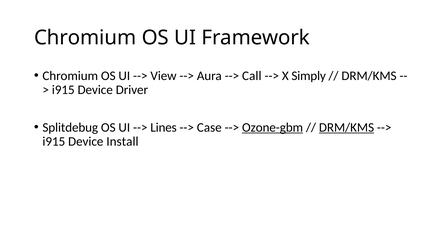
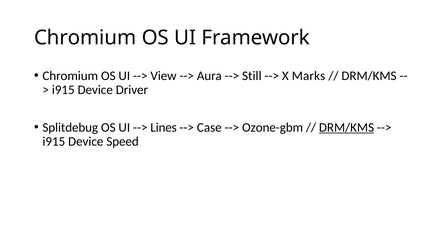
Call: Call -> Still
Simply: Simply -> Marks
Ozone-gbm underline: present -> none
Install: Install -> Speed
